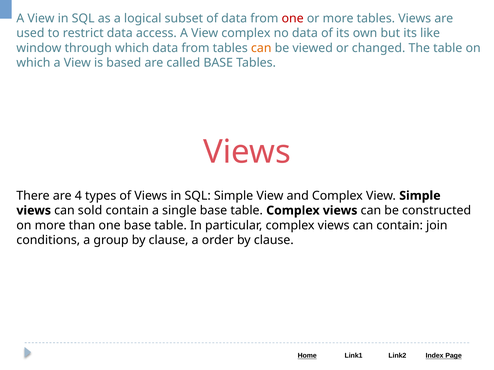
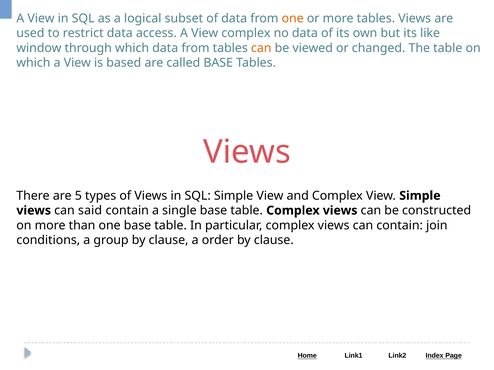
one at (293, 18) colour: red -> orange
4: 4 -> 5
sold: sold -> said
